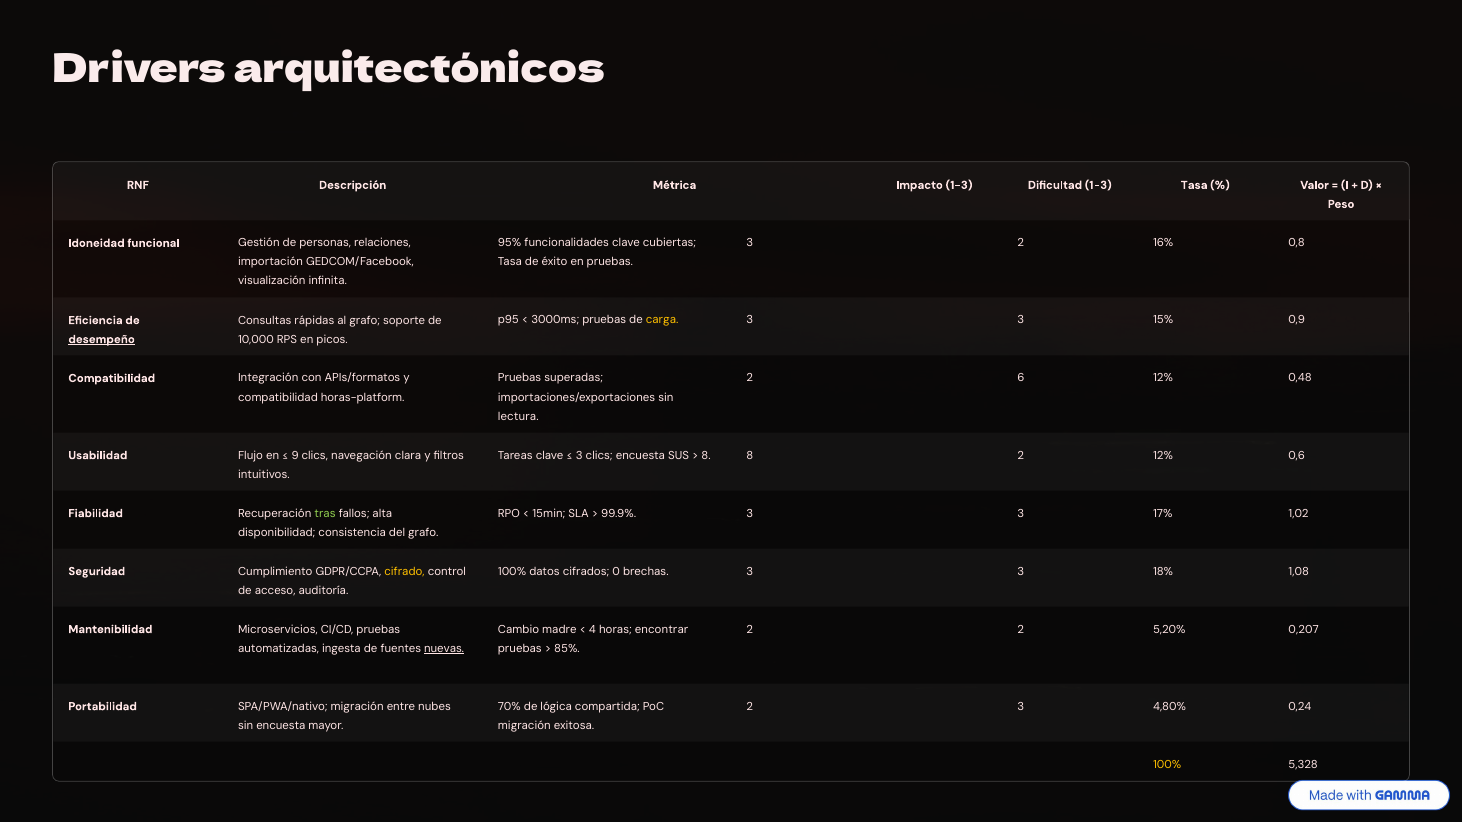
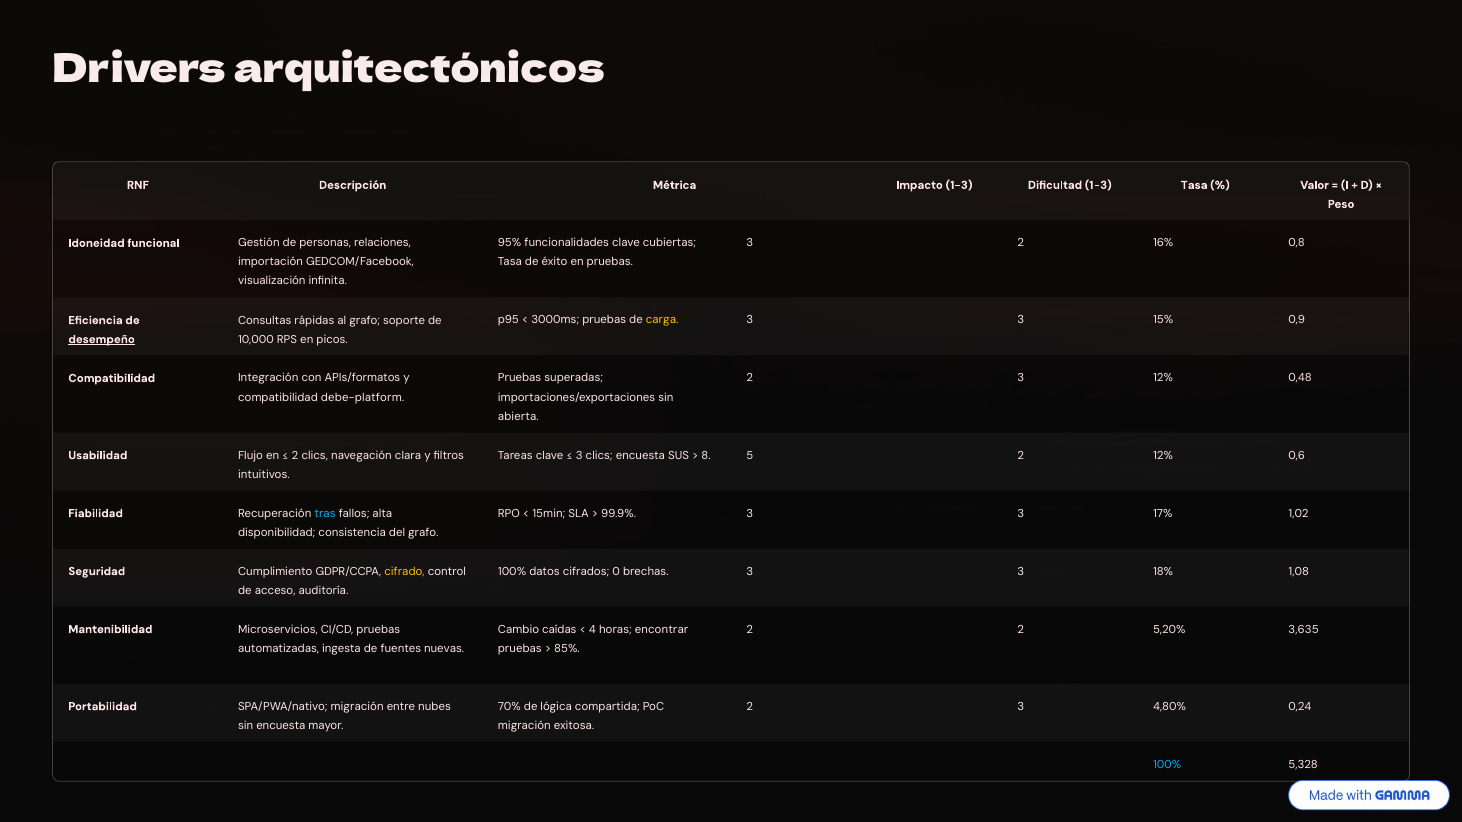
6 at (1021, 378): 6 -> 3
horas-platform: horas-platform -> debe-platform
lectura: lectura -> abierta
9 at (295, 456): 9 -> 2
8 8: 8 -> 5
tras colour: light green -> light blue
madre: madre -> caídas
0,207: 0,207 -> 3,635
nuevas underline: present -> none
100% at (1167, 765) colour: yellow -> light blue
